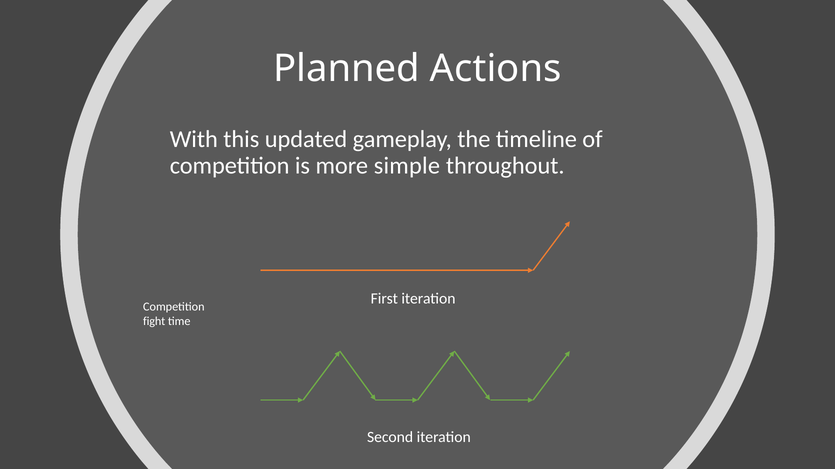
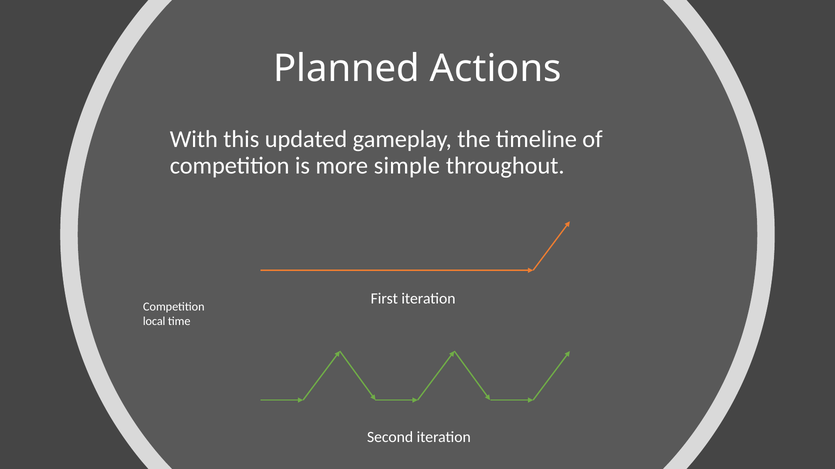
fight: fight -> local
